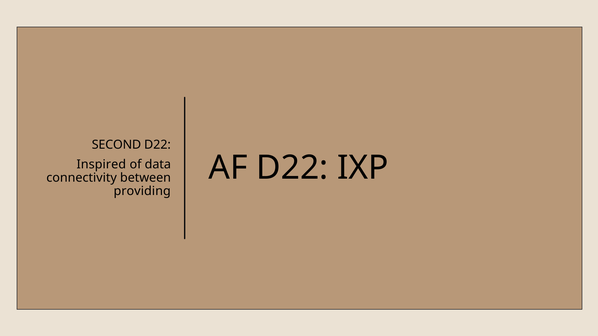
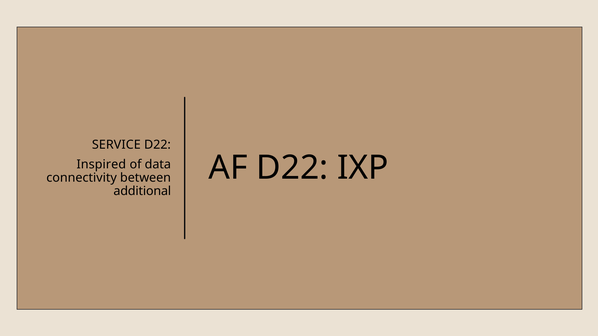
SECOND: SECOND -> SERVICE
providing: providing -> additional
